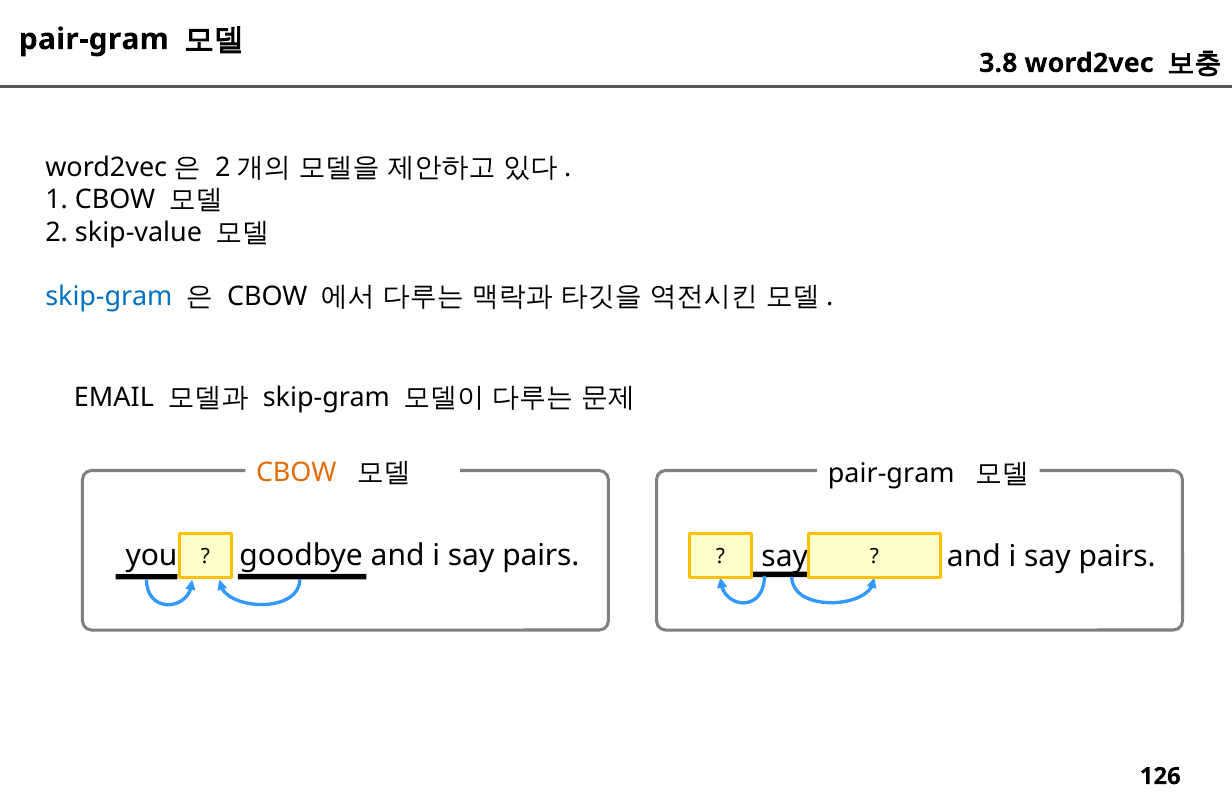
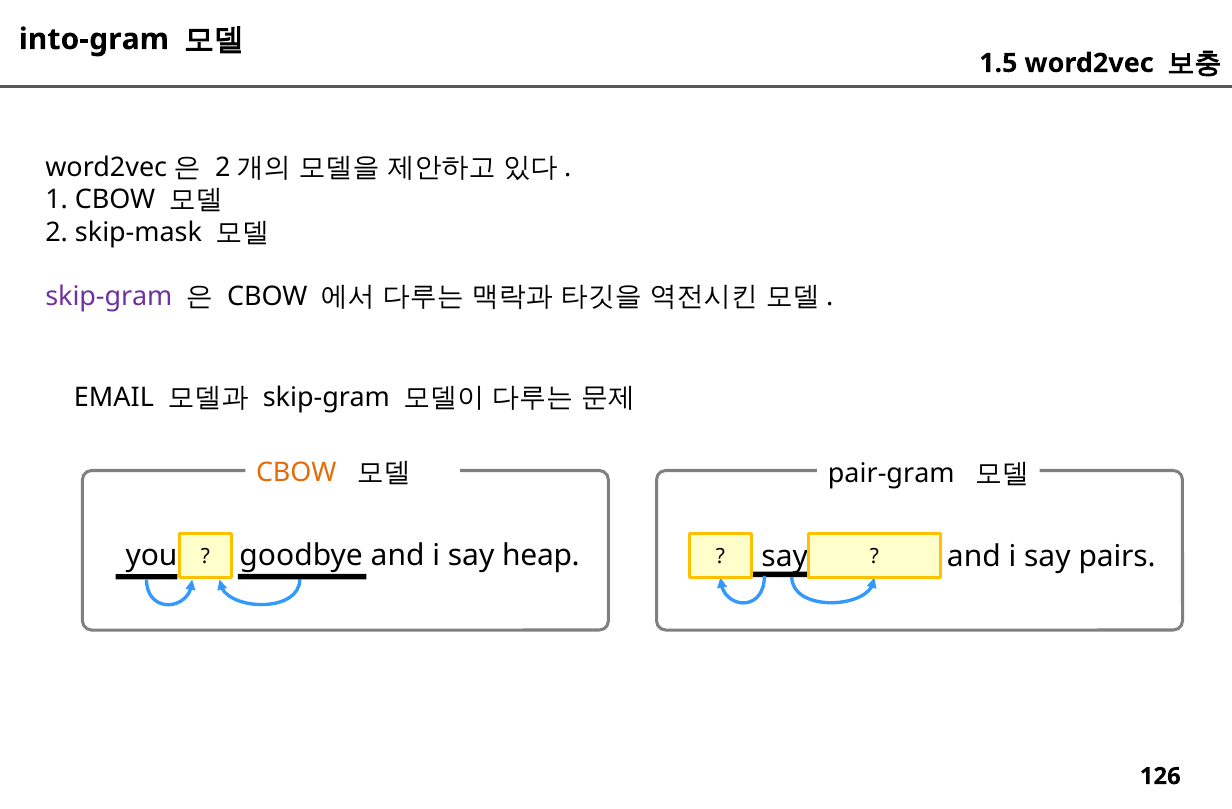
pair-gram at (94, 39): pair-gram -> into-gram
3.8: 3.8 -> 1.5
skip-value: skip-value -> skip-mask
skip-gram at (109, 297) colour: blue -> purple
pairs at (541, 556): pairs -> heap
